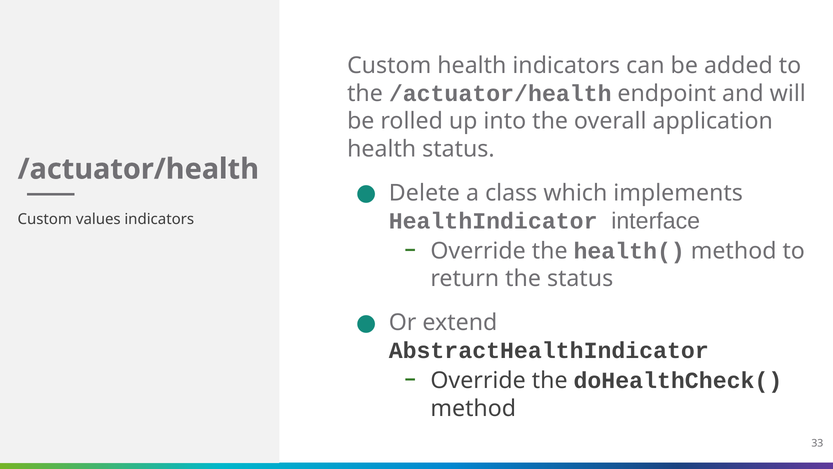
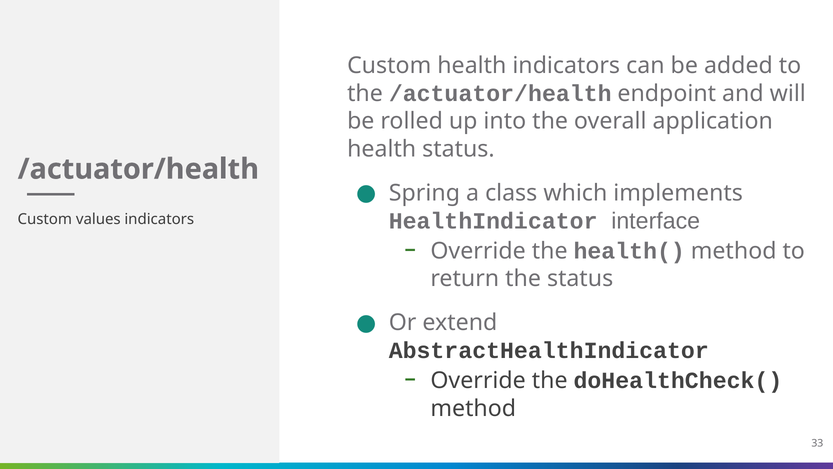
Delete: Delete -> Spring
